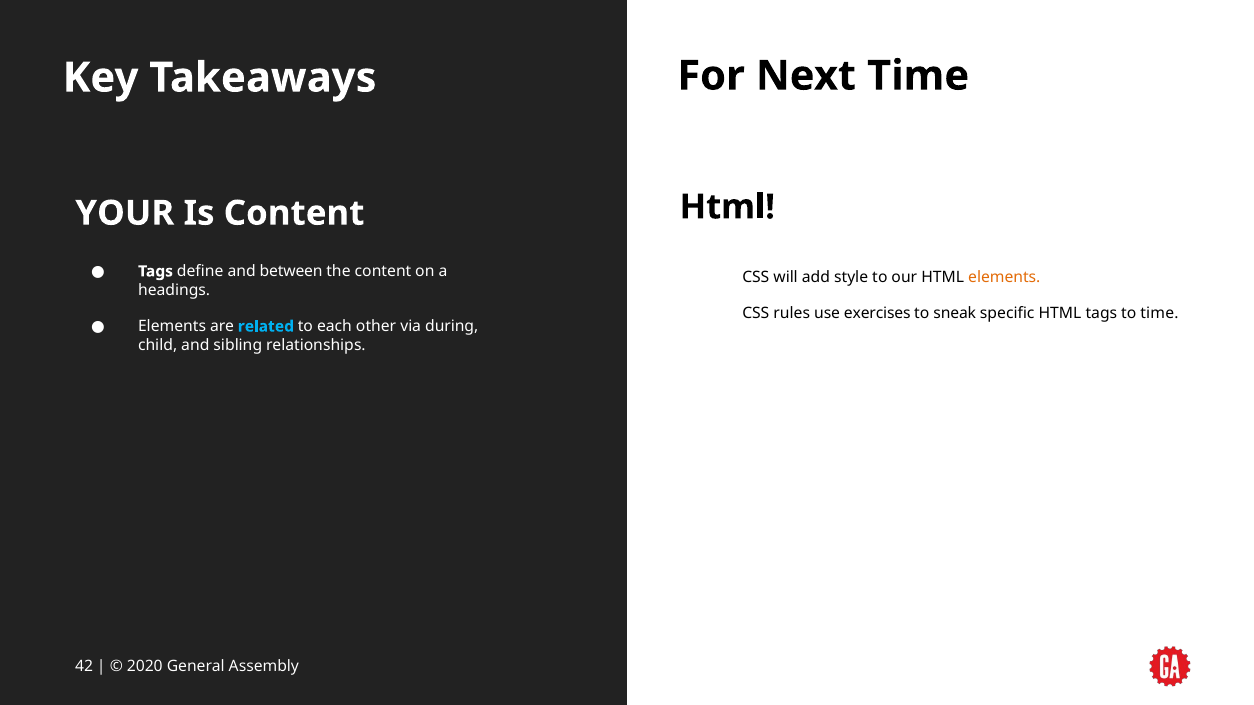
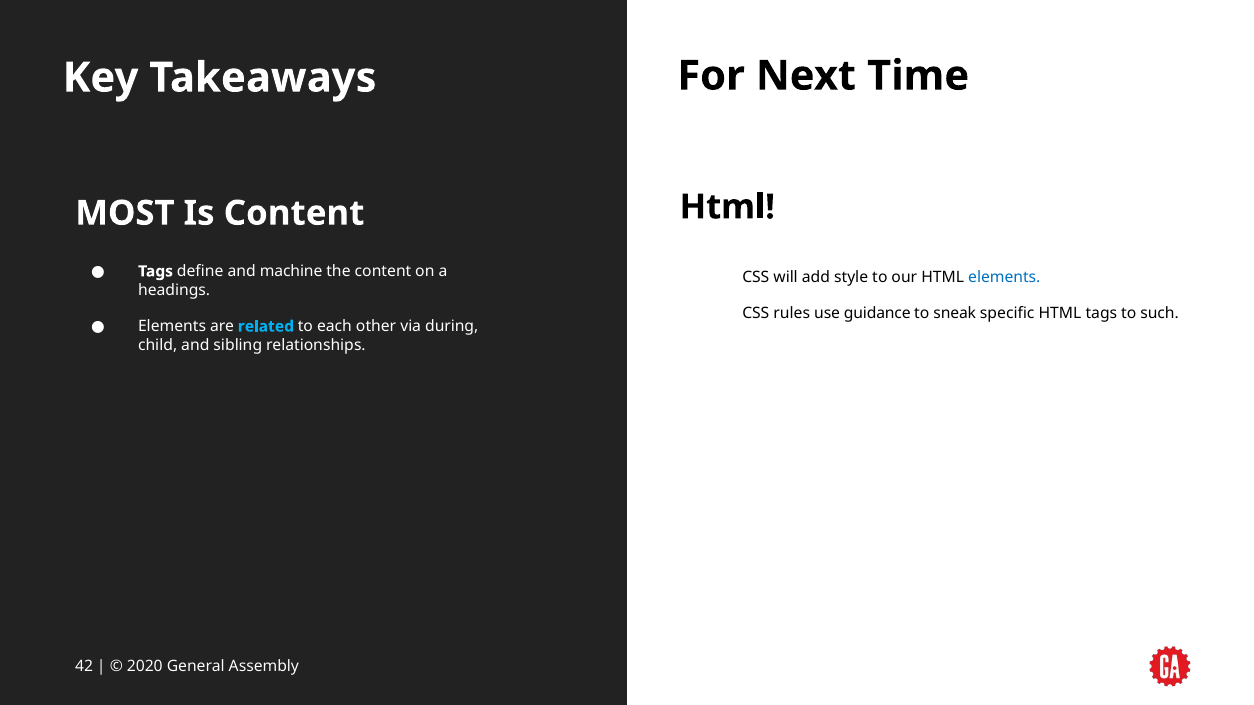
YOUR: YOUR -> MOST
between: between -> machine
elements at (1004, 277) colour: orange -> blue
exercises: exercises -> guidance
to time: time -> such
